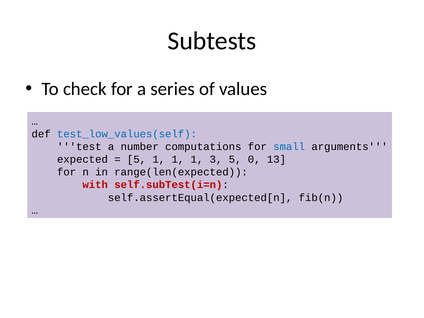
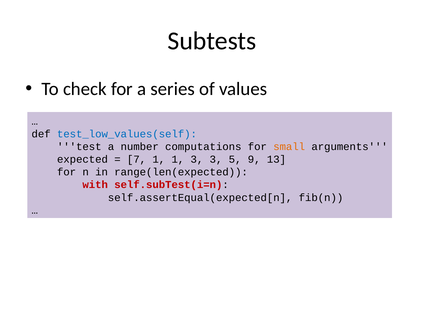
small colour: blue -> orange
5 at (137, 159): 5 -> 7
1 1 1: 1 -> 3
0: 0 -> 9
